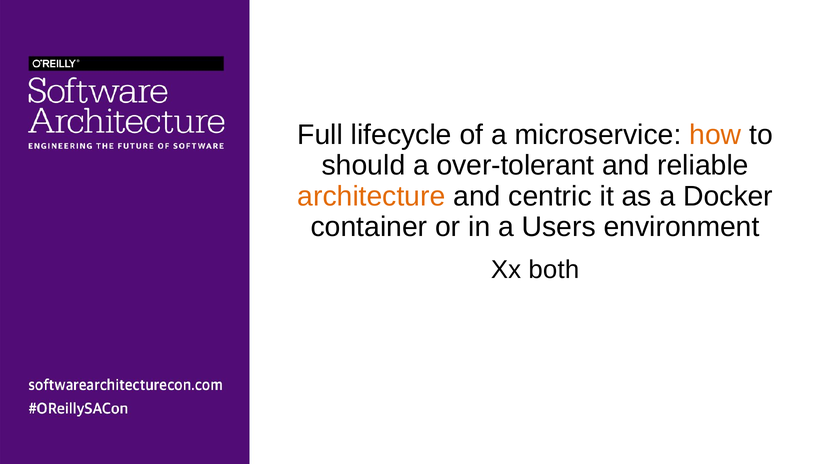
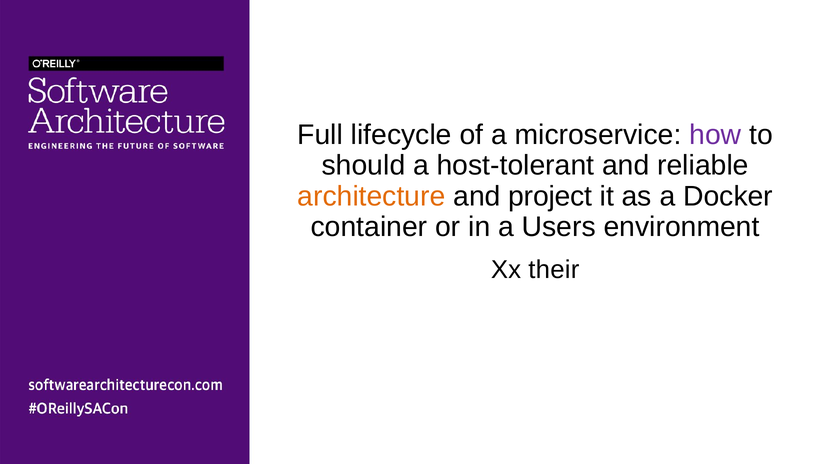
how colour: orange -> purple
over-tolerant: over-tolerant -> host-tolerant
centric: centric -> project
both: both -> their
